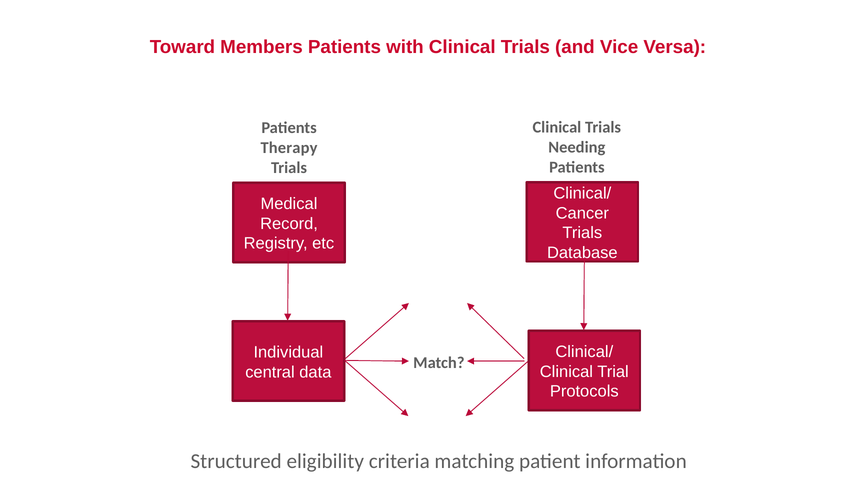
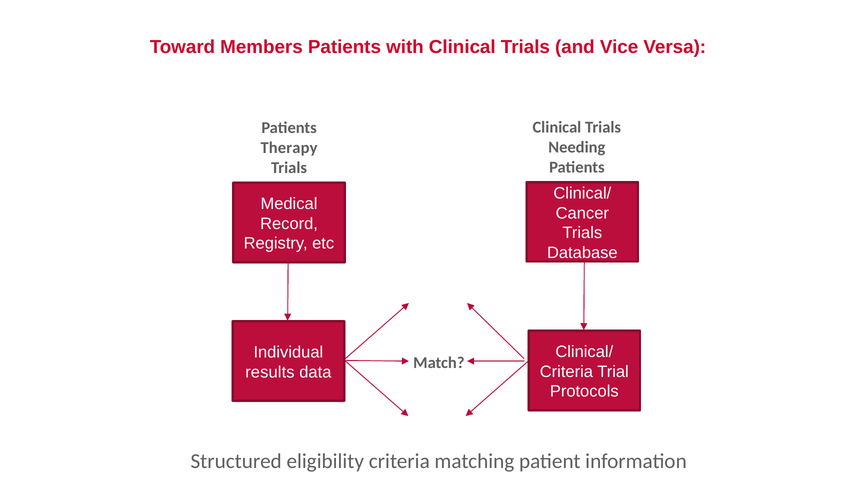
Clinical at (566, 372): Clinical -> Criteria
central: central -> results
